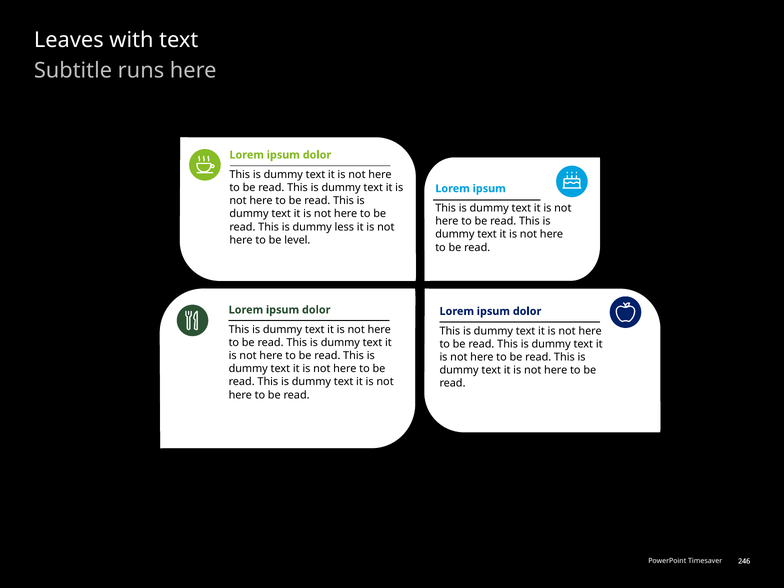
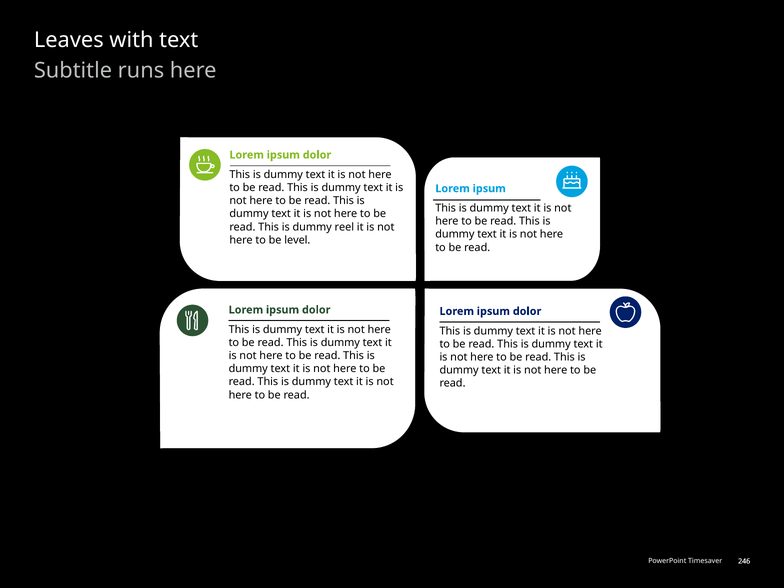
less: less -> reel
